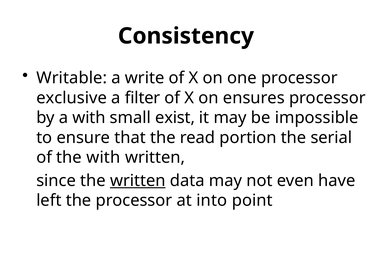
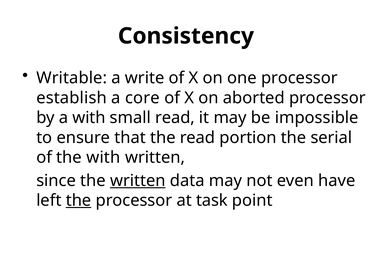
exclusive: exclusive -> establish
filter: filter -> core
ensures: ensures -> aborted
small exist: exist -> read
the at (79, 200) underline: none -> present
into: into -> task
